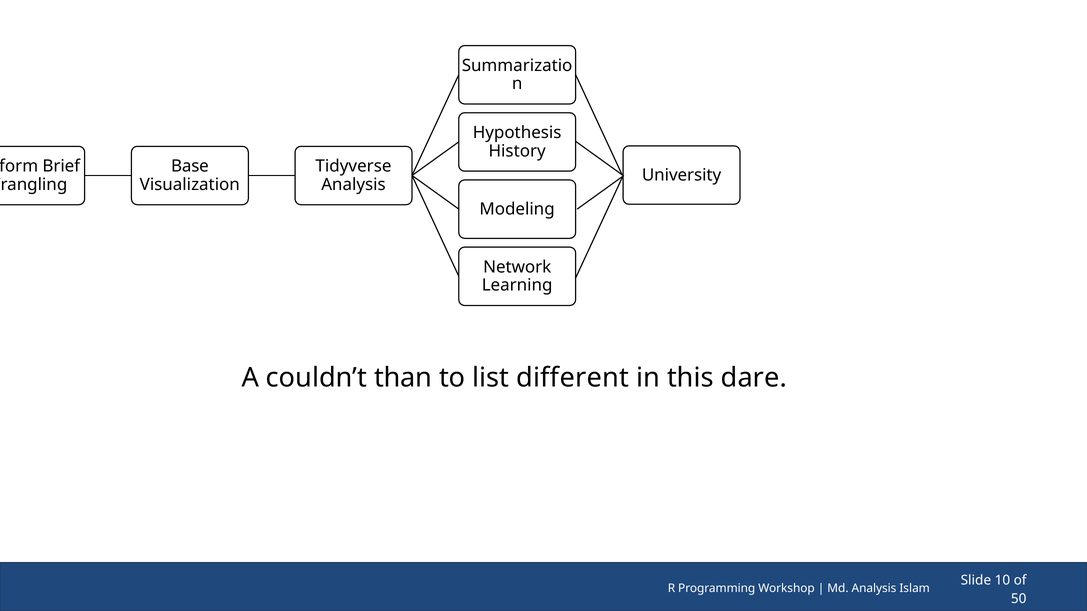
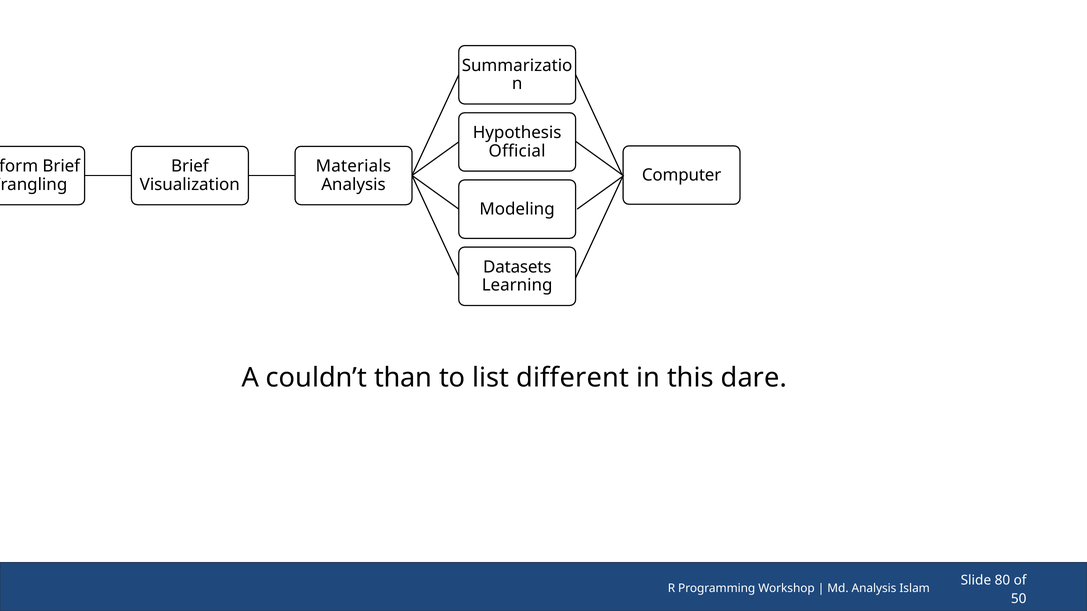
History: History -> Official
Base at (190, 166): Base -> Brief
Tidyverse: Tidyverse -> Materials
University: University -> Computer
Network: Network -> Datasets
10: 10 -> 80
